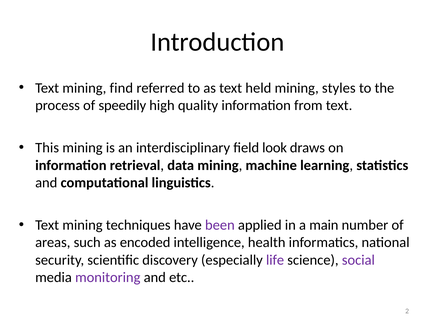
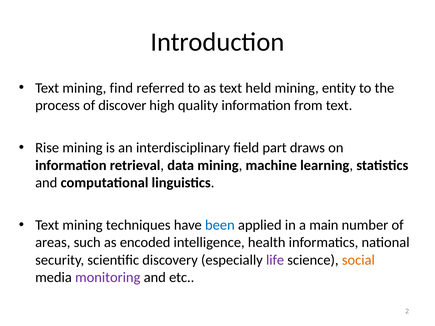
styles: styles -> entity
speedily: speedily -> discover
This: This -> Rise
look: look -> part
been colour: purple -> blue
social colour: purple -> orange
